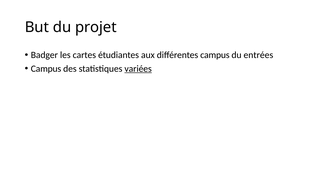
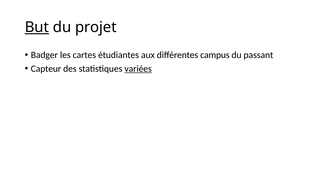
But underline: none -> present
entrées: entrées -> passant
Campus at (46, 69): Campus -> Capteur
